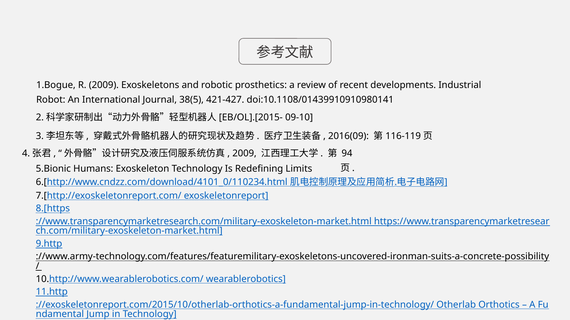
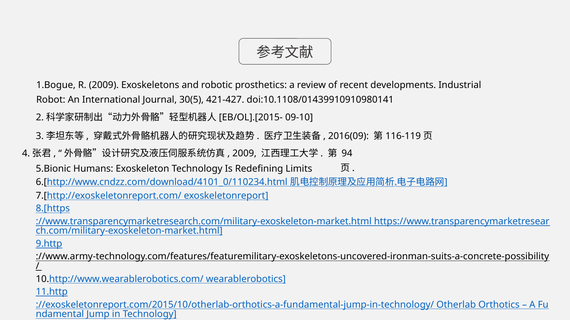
38(5: 38(5 -> 30(5
